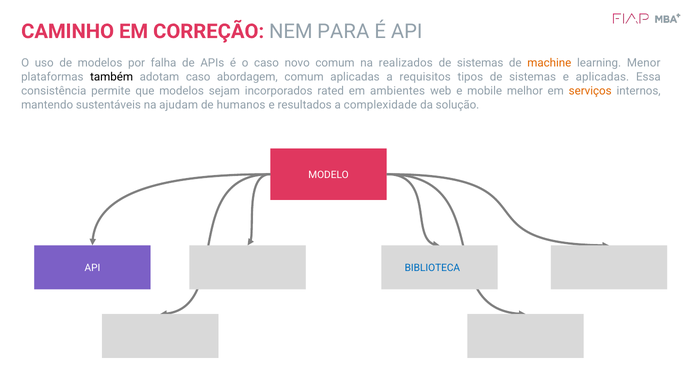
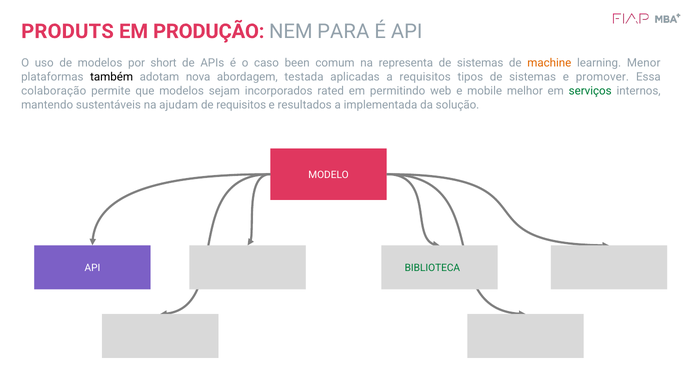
CAMINHO: CAMINHO -> PRODUTS
CORREÇÃO: CORREÇÃO -> PRODUÇÃO
falha: falha -> short
novo: novo -> been
realizados: realizados -> representa
adotam caso: caso -> nova
abordagem comum: comum -> testada
e aplicadas: aplicadas -> promover
consistência: consistência -> colaboração
ambientes: ambientes -> permitindo
serviços colour: orange -> green
de humanos: humanos -> requisitos
complexidade: complexidade -> implementada
BIBLIOTECA colour: blue -> green
